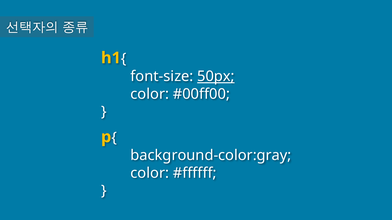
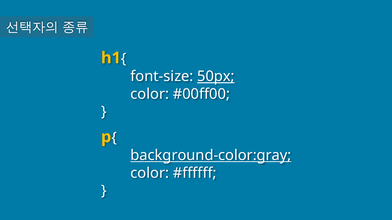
background-color:gray underline: none -> present
